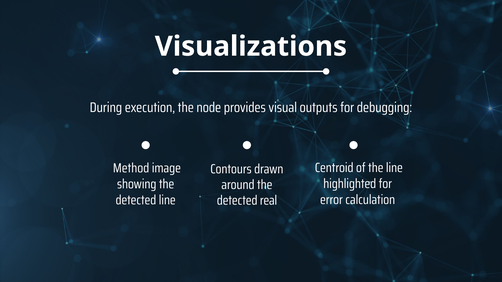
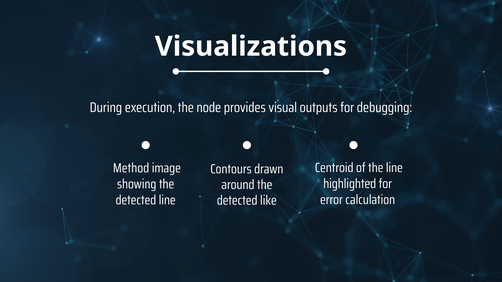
real: real -> like
